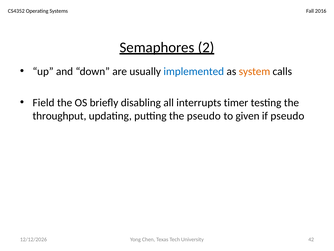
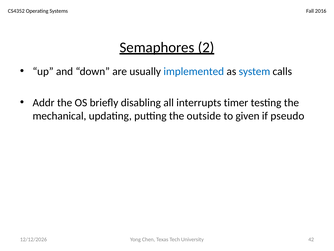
system colour: orange -> blue
Field: Field -> Addr
throughput: throughput -> mechanical
the pseudo: pseudo -> outside
